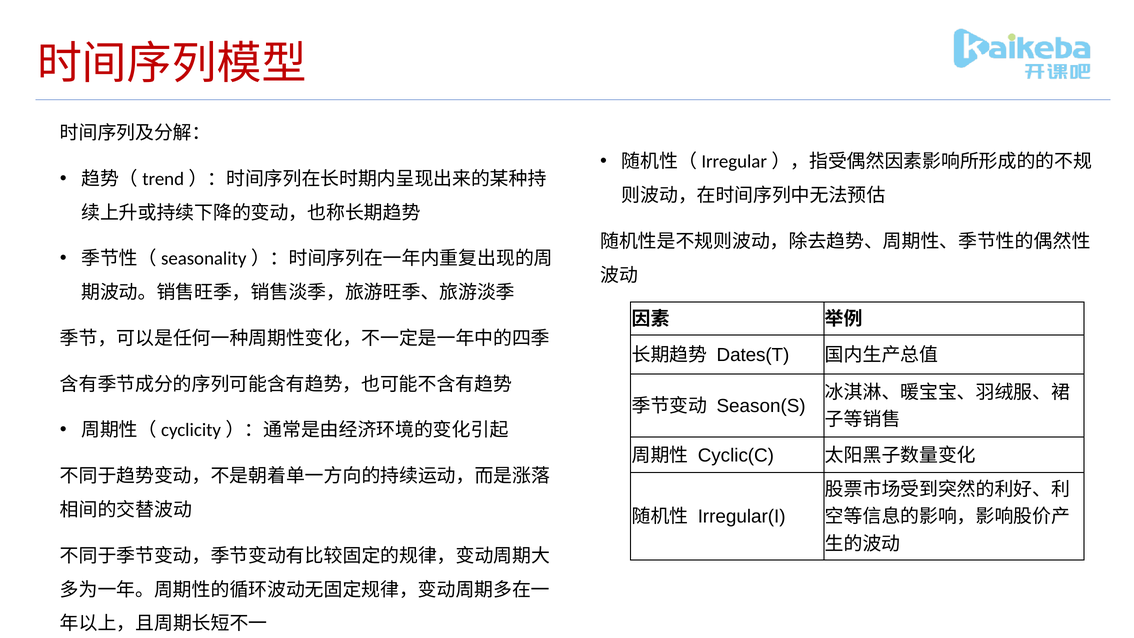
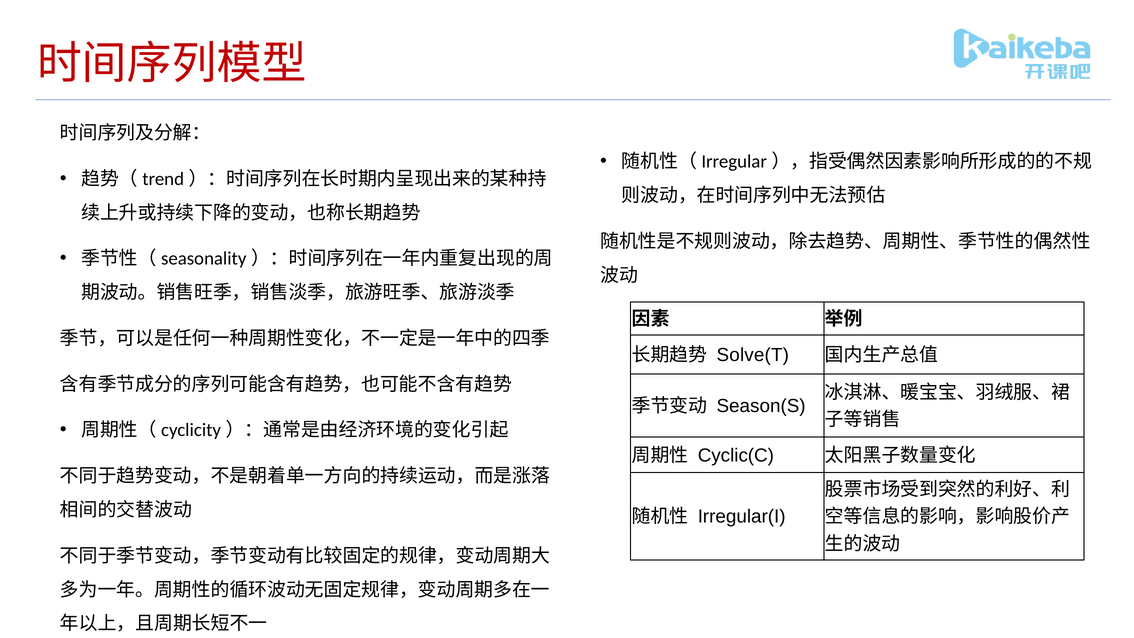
Dates(T: Dates(T -> Solve(T
